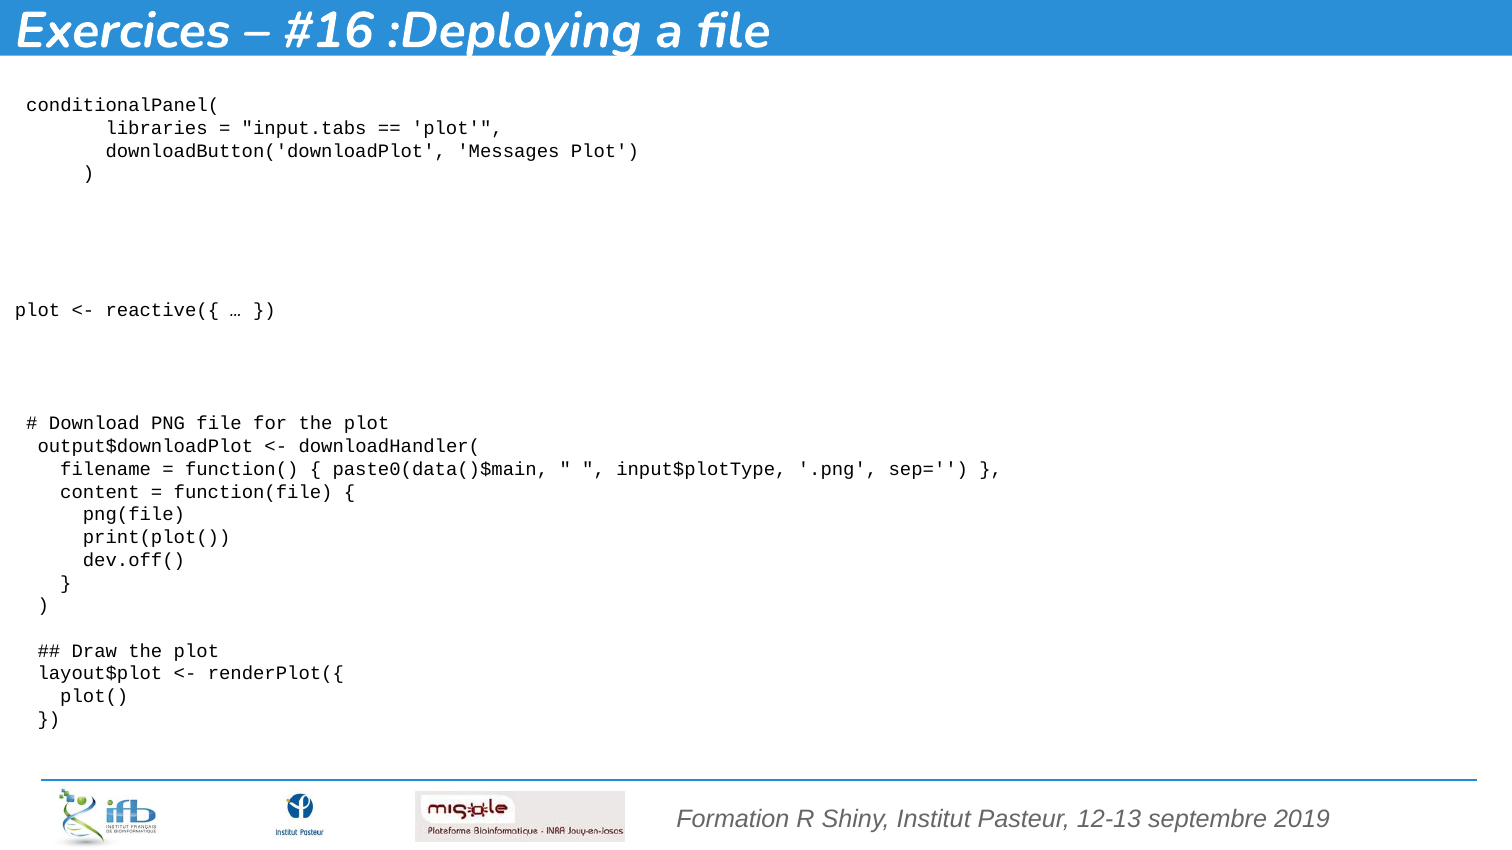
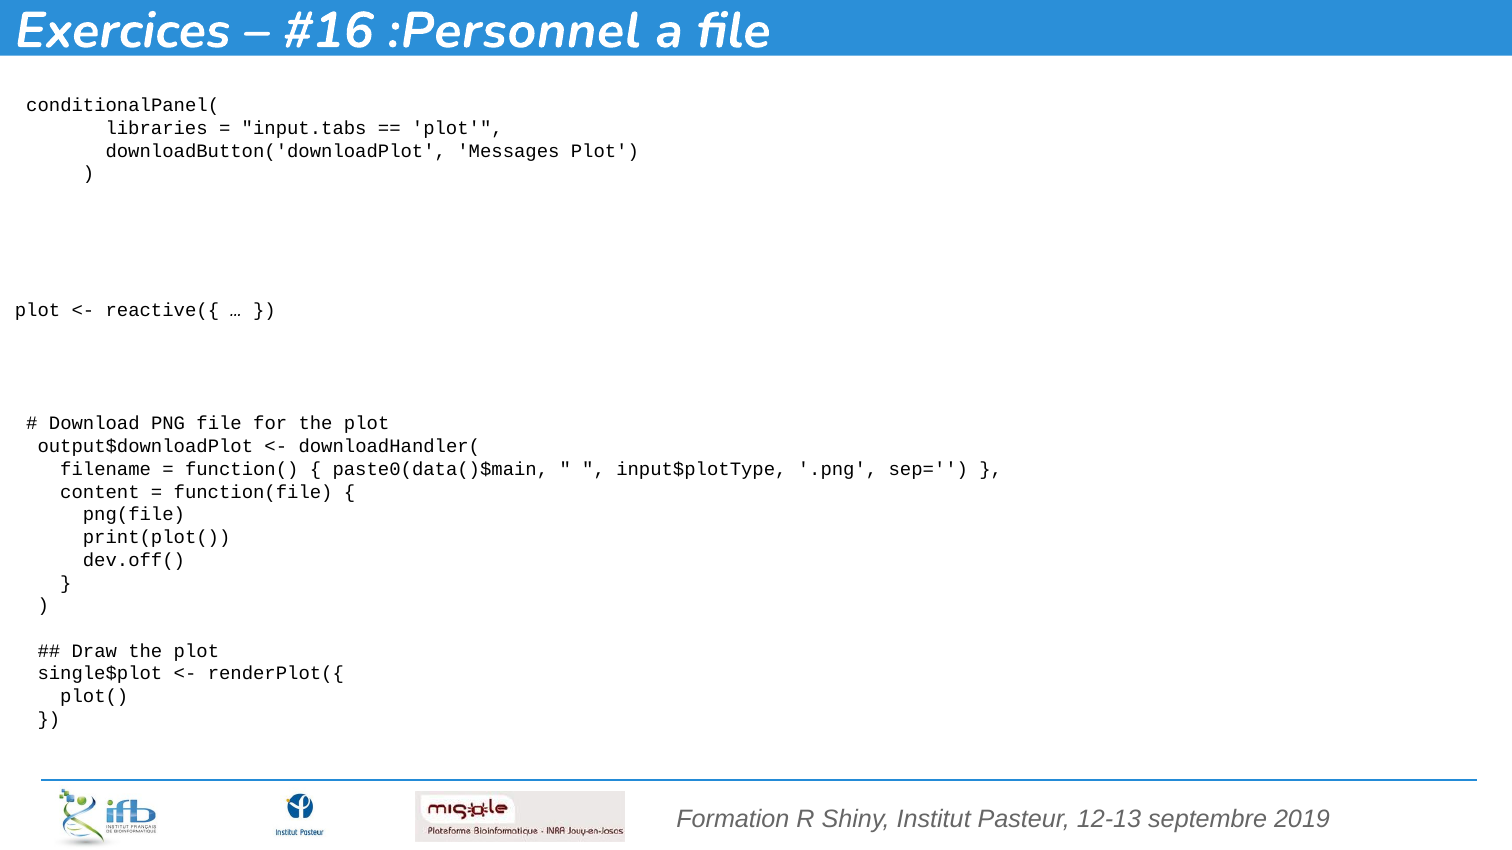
:Deploying: :Deploying -> :Personnel
layout$plot: layout$plot -> single$plot
